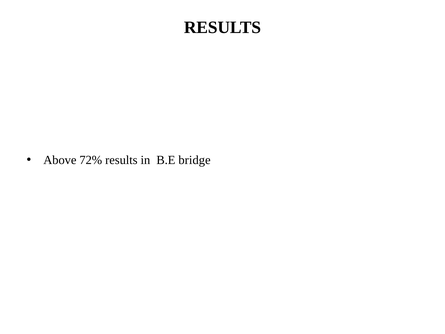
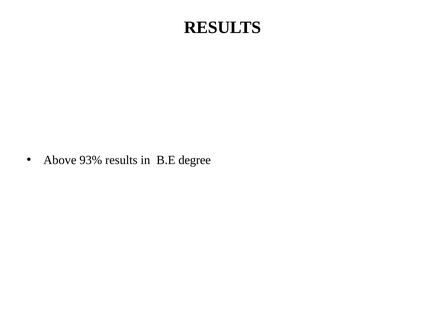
72%: 72% -> 93%
bridge: bridge -> degree
